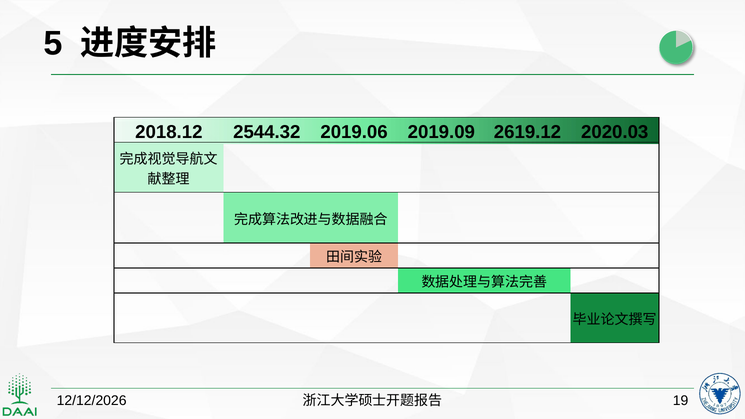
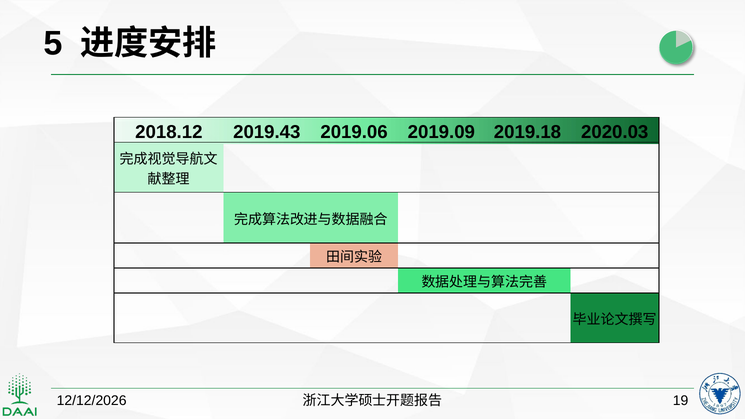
2544.32: 2544.32 -> 2019.43
2619.12: 2619.12 -> 2019.18
